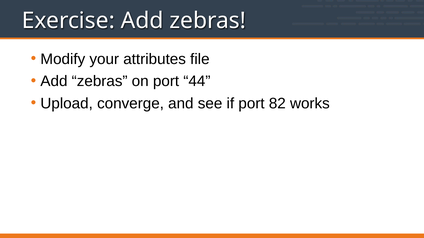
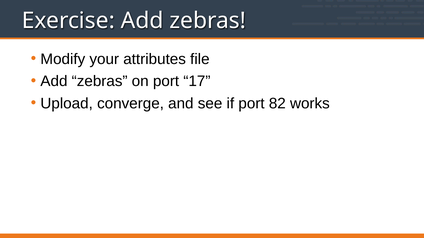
44: 44 -> 17
